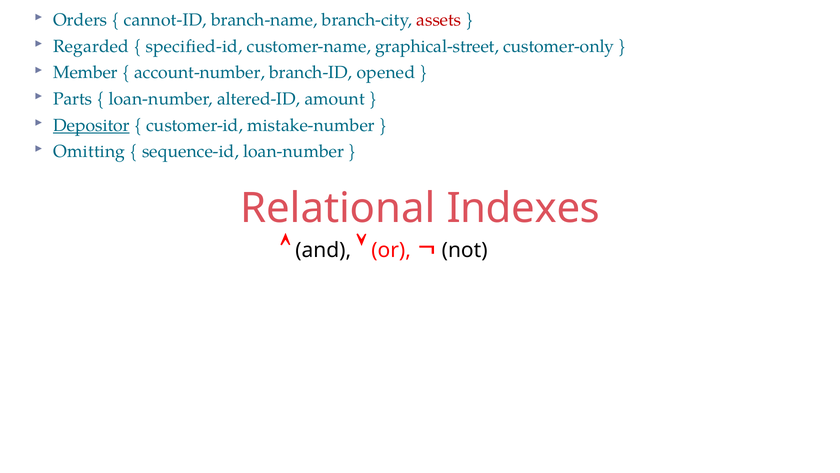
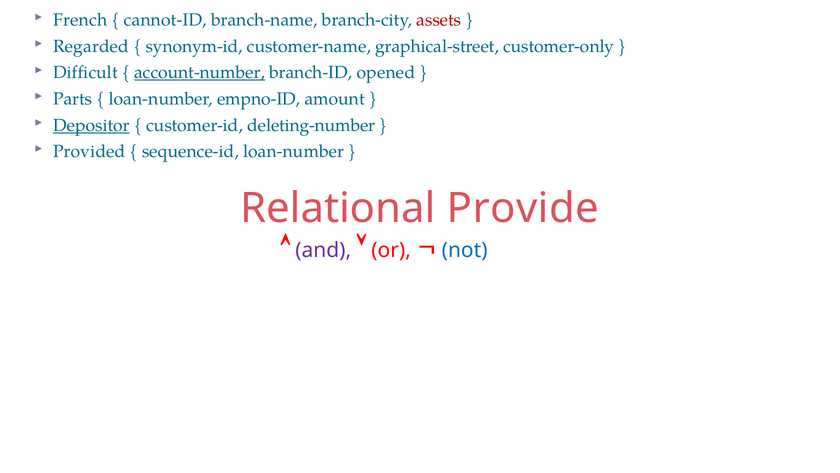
Orders: Orders -> French
specified-id: specified-id -> synonym-id
Member: Member -> Difficult
account-number underline: none -> present
altered-ID: altered-ID -> empno-ID
mistake-number: mistake-number -> deleting-number
Omitting: Omitting -> Provided
Indexes: Indexes -> Provide
and colour: black -> purple
not colour: black -> blue
